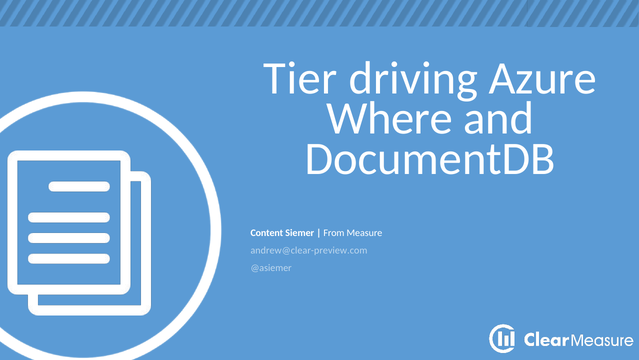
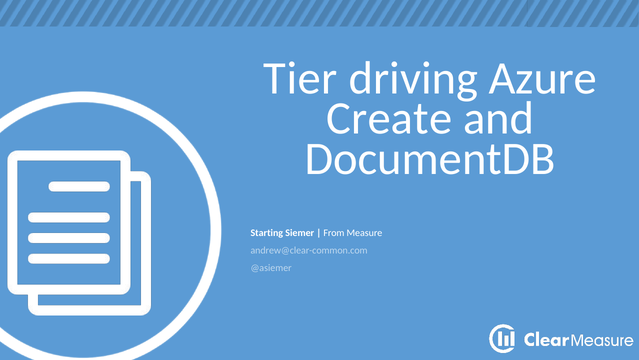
Where: Where -> Create
Content: Content -> Starting
andrew@clear-preview.com: andrew@clear-preview.com -> andrew@clear-common.com
